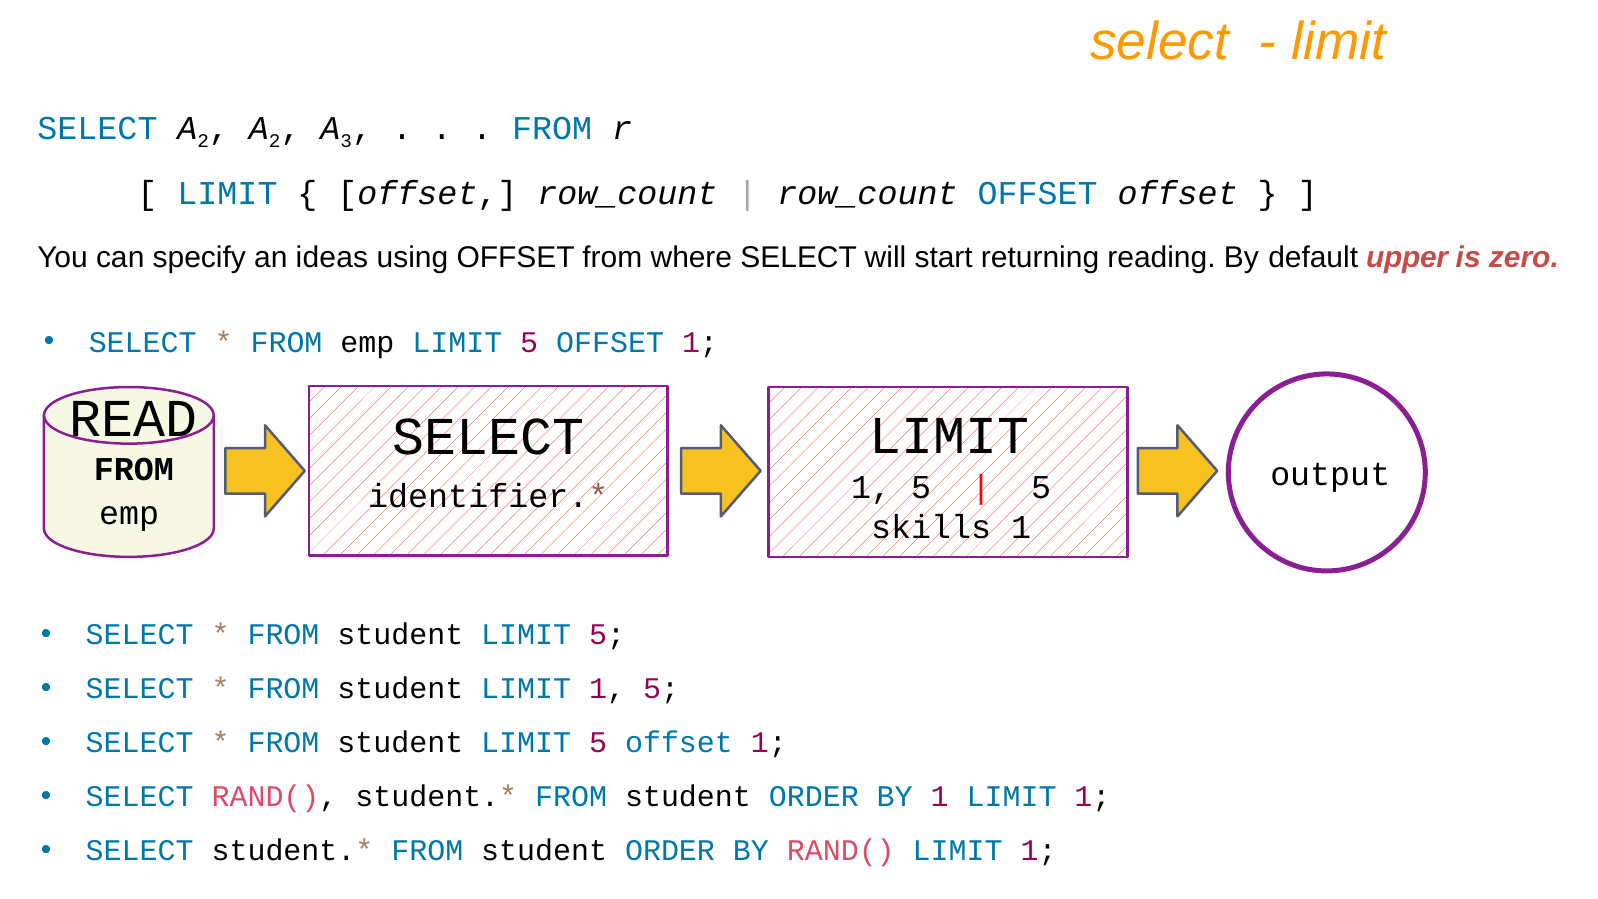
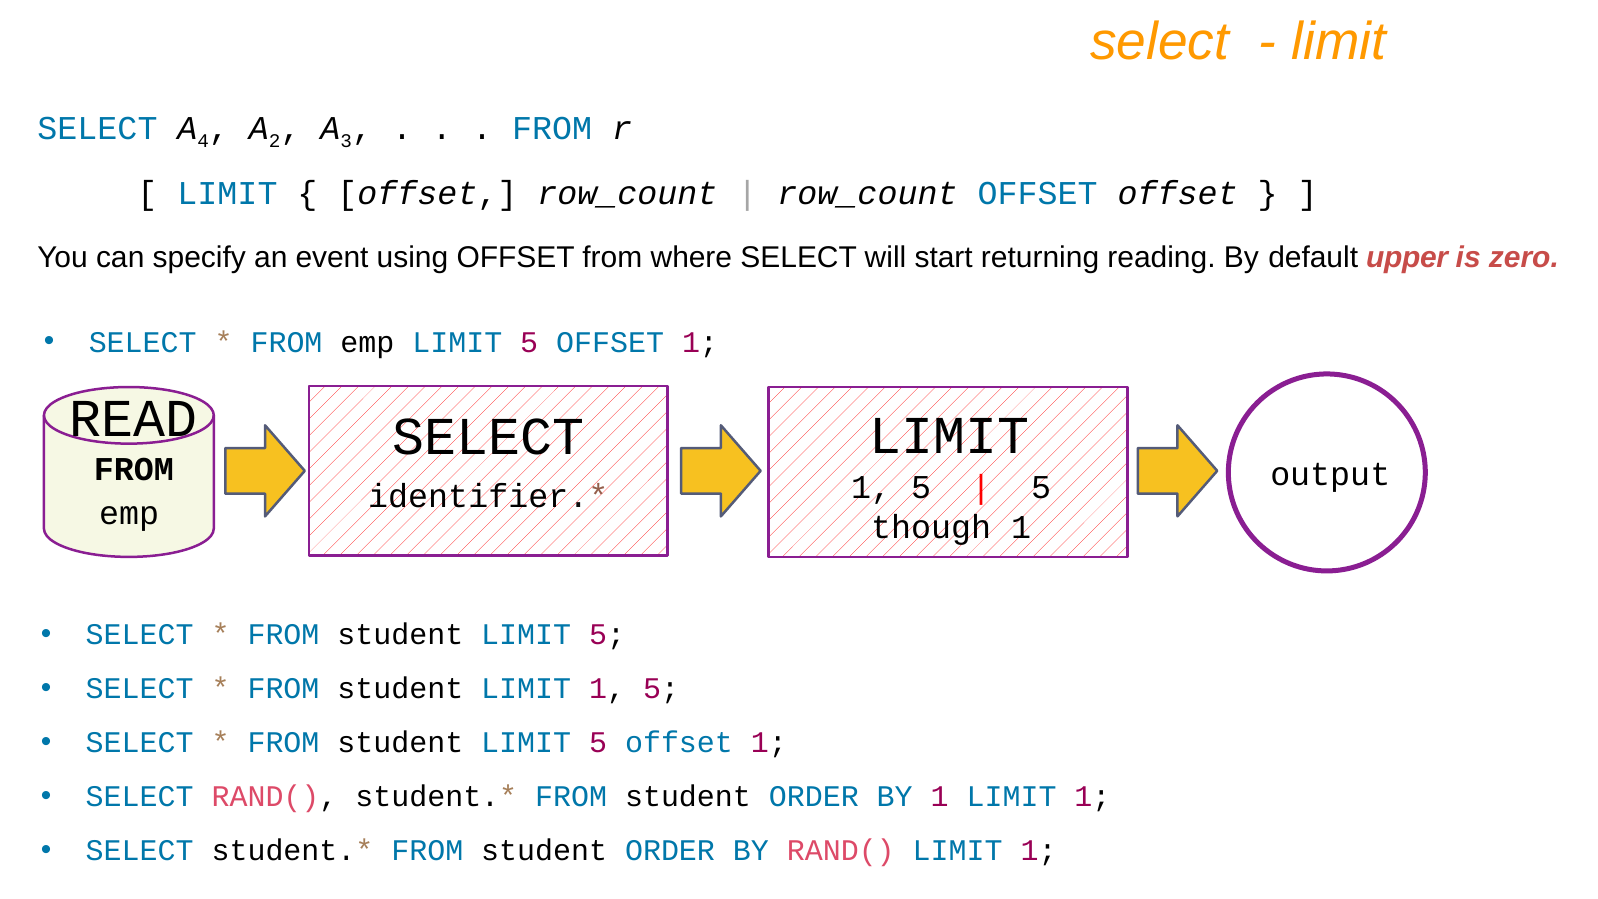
2 at (203, 141): 2 -> 4
ideas: ideas -> event
skills: skills -> though
